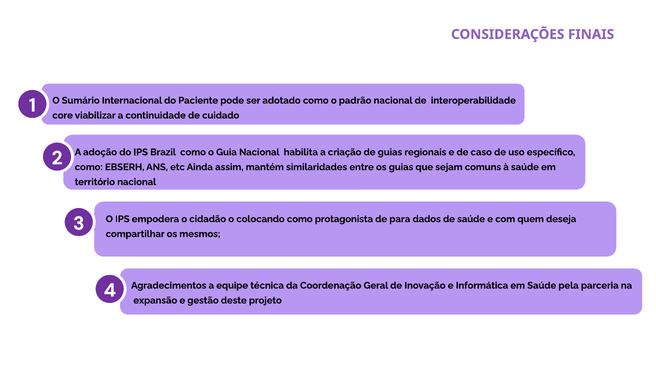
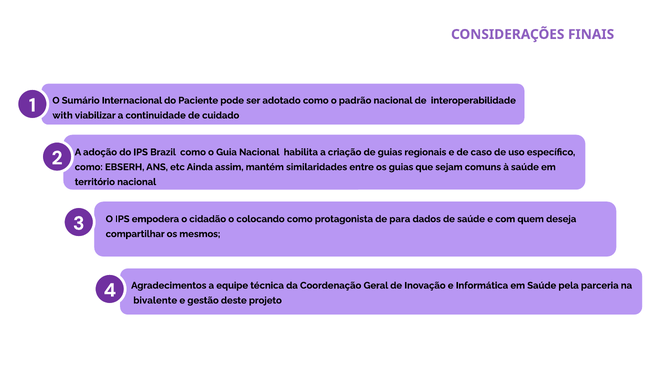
core: core -> with
expansão: expansão -> bivalente
